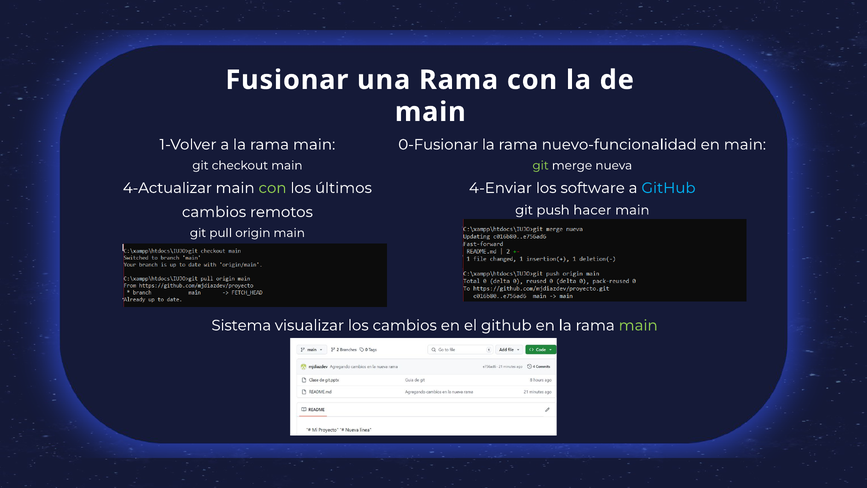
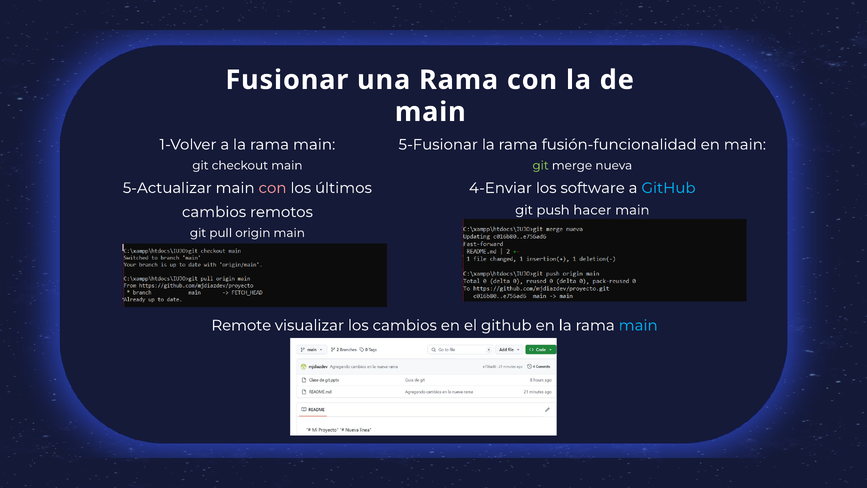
0-Fusionar: 0-Fusionar -> 5-Fusionar
nuevo-funcionalidad: nuevo-funcionalidad -> fusión-funcionalidad
4-Actualizar: 4-Actualizar -> 5-Actualizar
con at (272, 188) colour: light green -> pink
Sistema: Sistema -> Remote
main at (638, 325) colour: light green -> light blue
